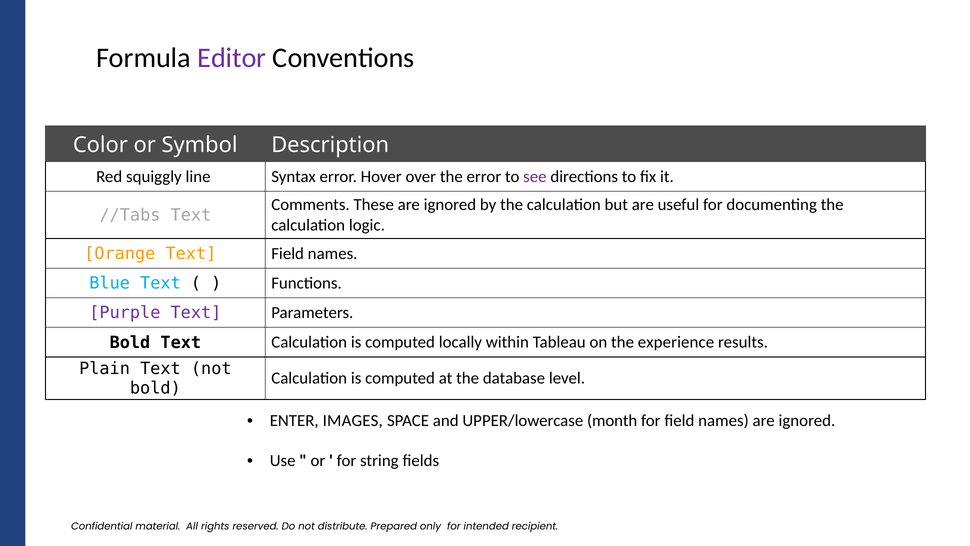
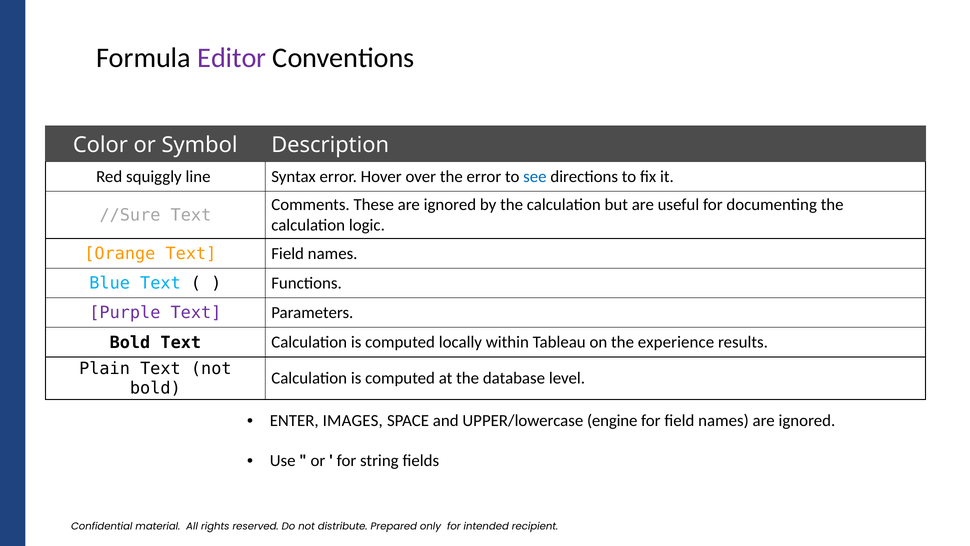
see colour: purple -> blue
//Tabs: //Tabs -> //Sure
month: month -> engine
